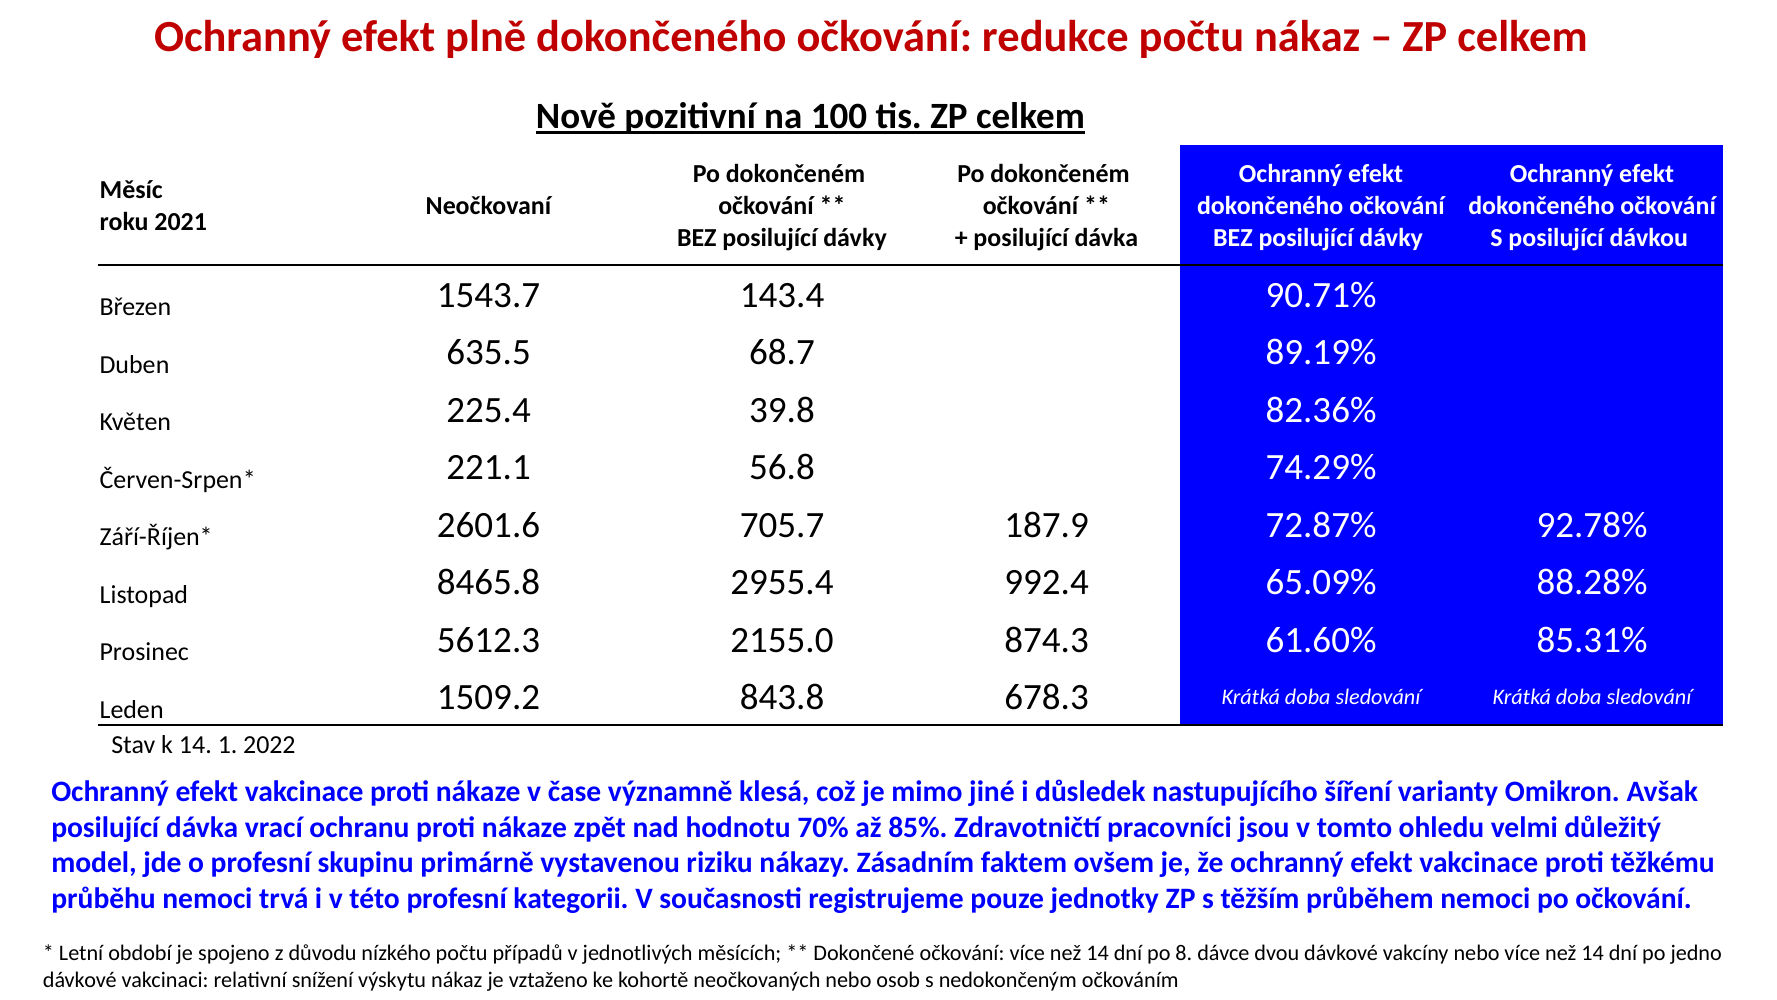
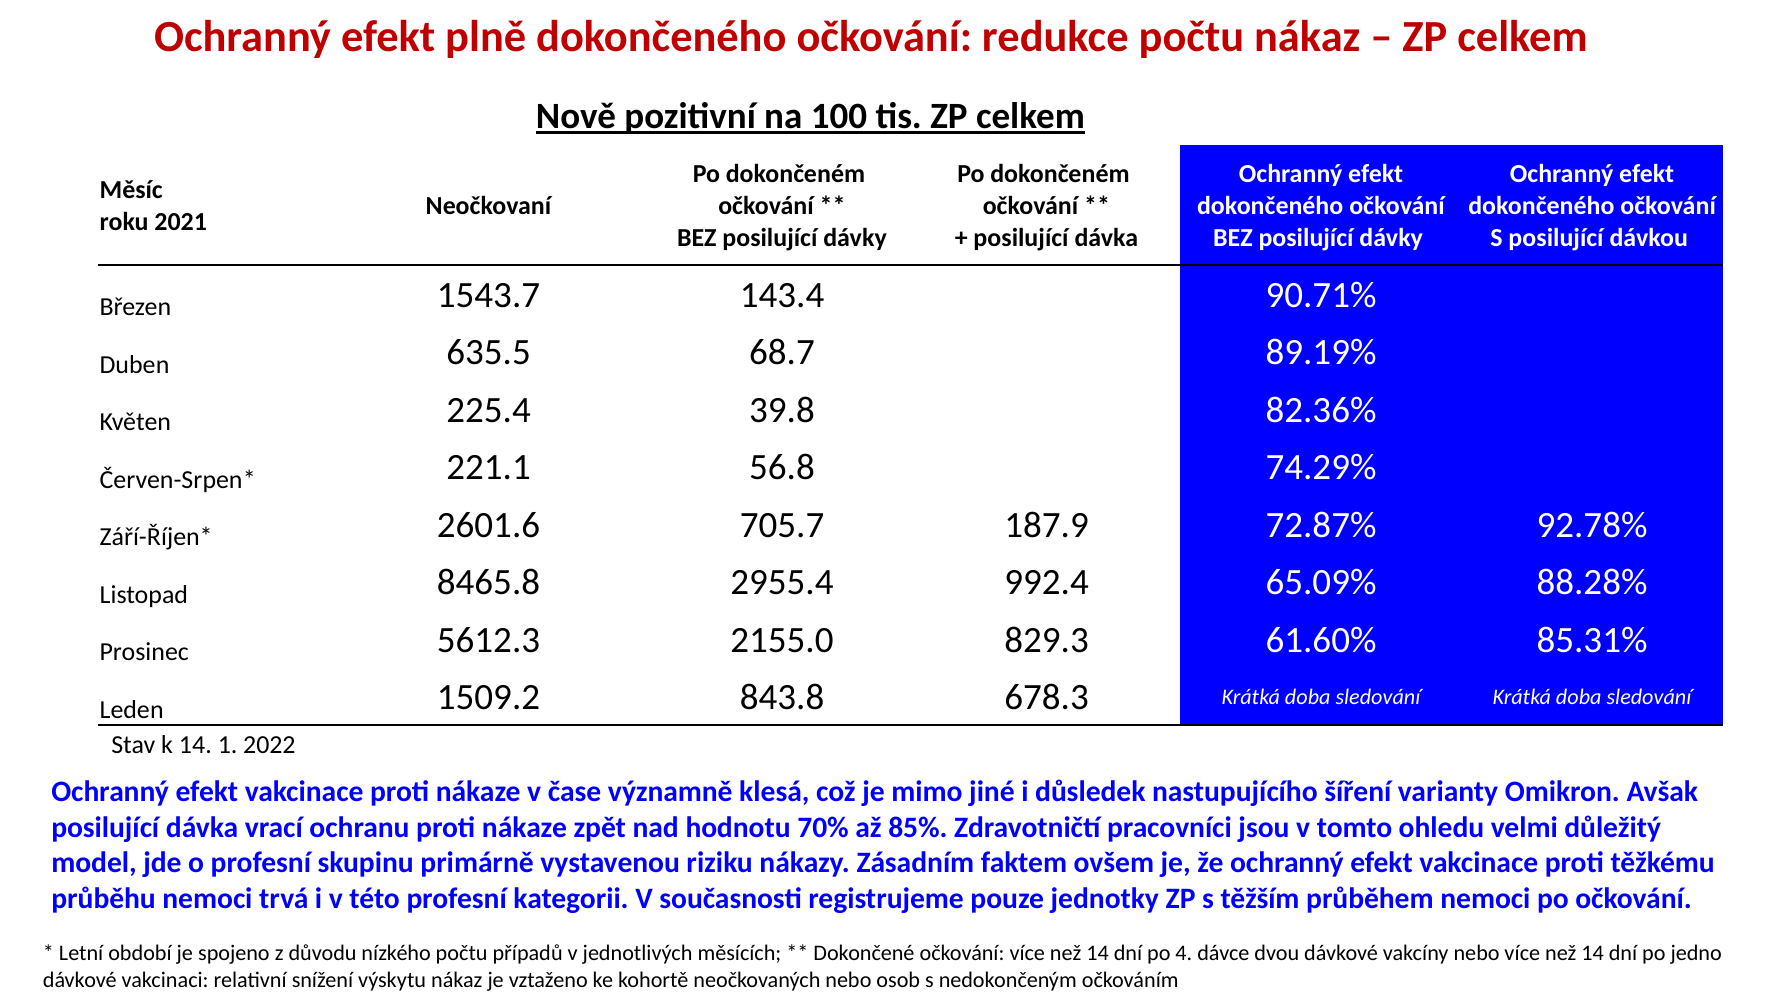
874.3: 874.3 -> 829.3
8: 8 -> 4
